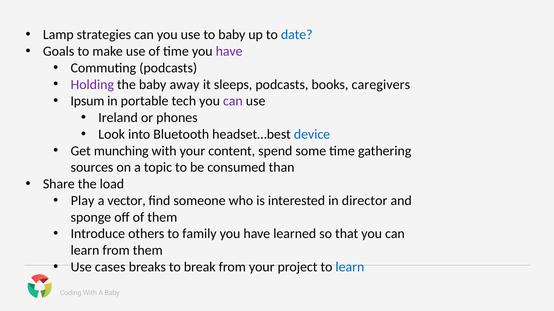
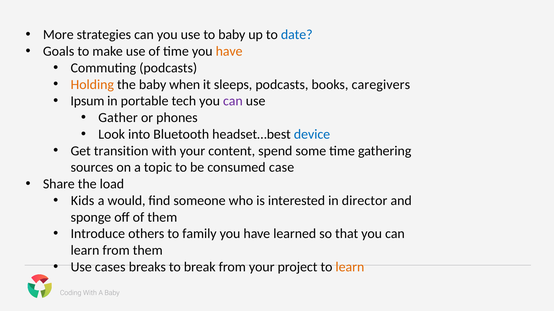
Lamp: Lamp -> More
have at (229, 51) colour: purple -> orange
Holding colour: purple -> orange
away: away -> when
Ireland: Ireland -> Gather
munching: munching -> transition
than: than -> case
Play: Play -> Kids
vector: vector -> would
learn at (350, 267) colour: blue -> orange
